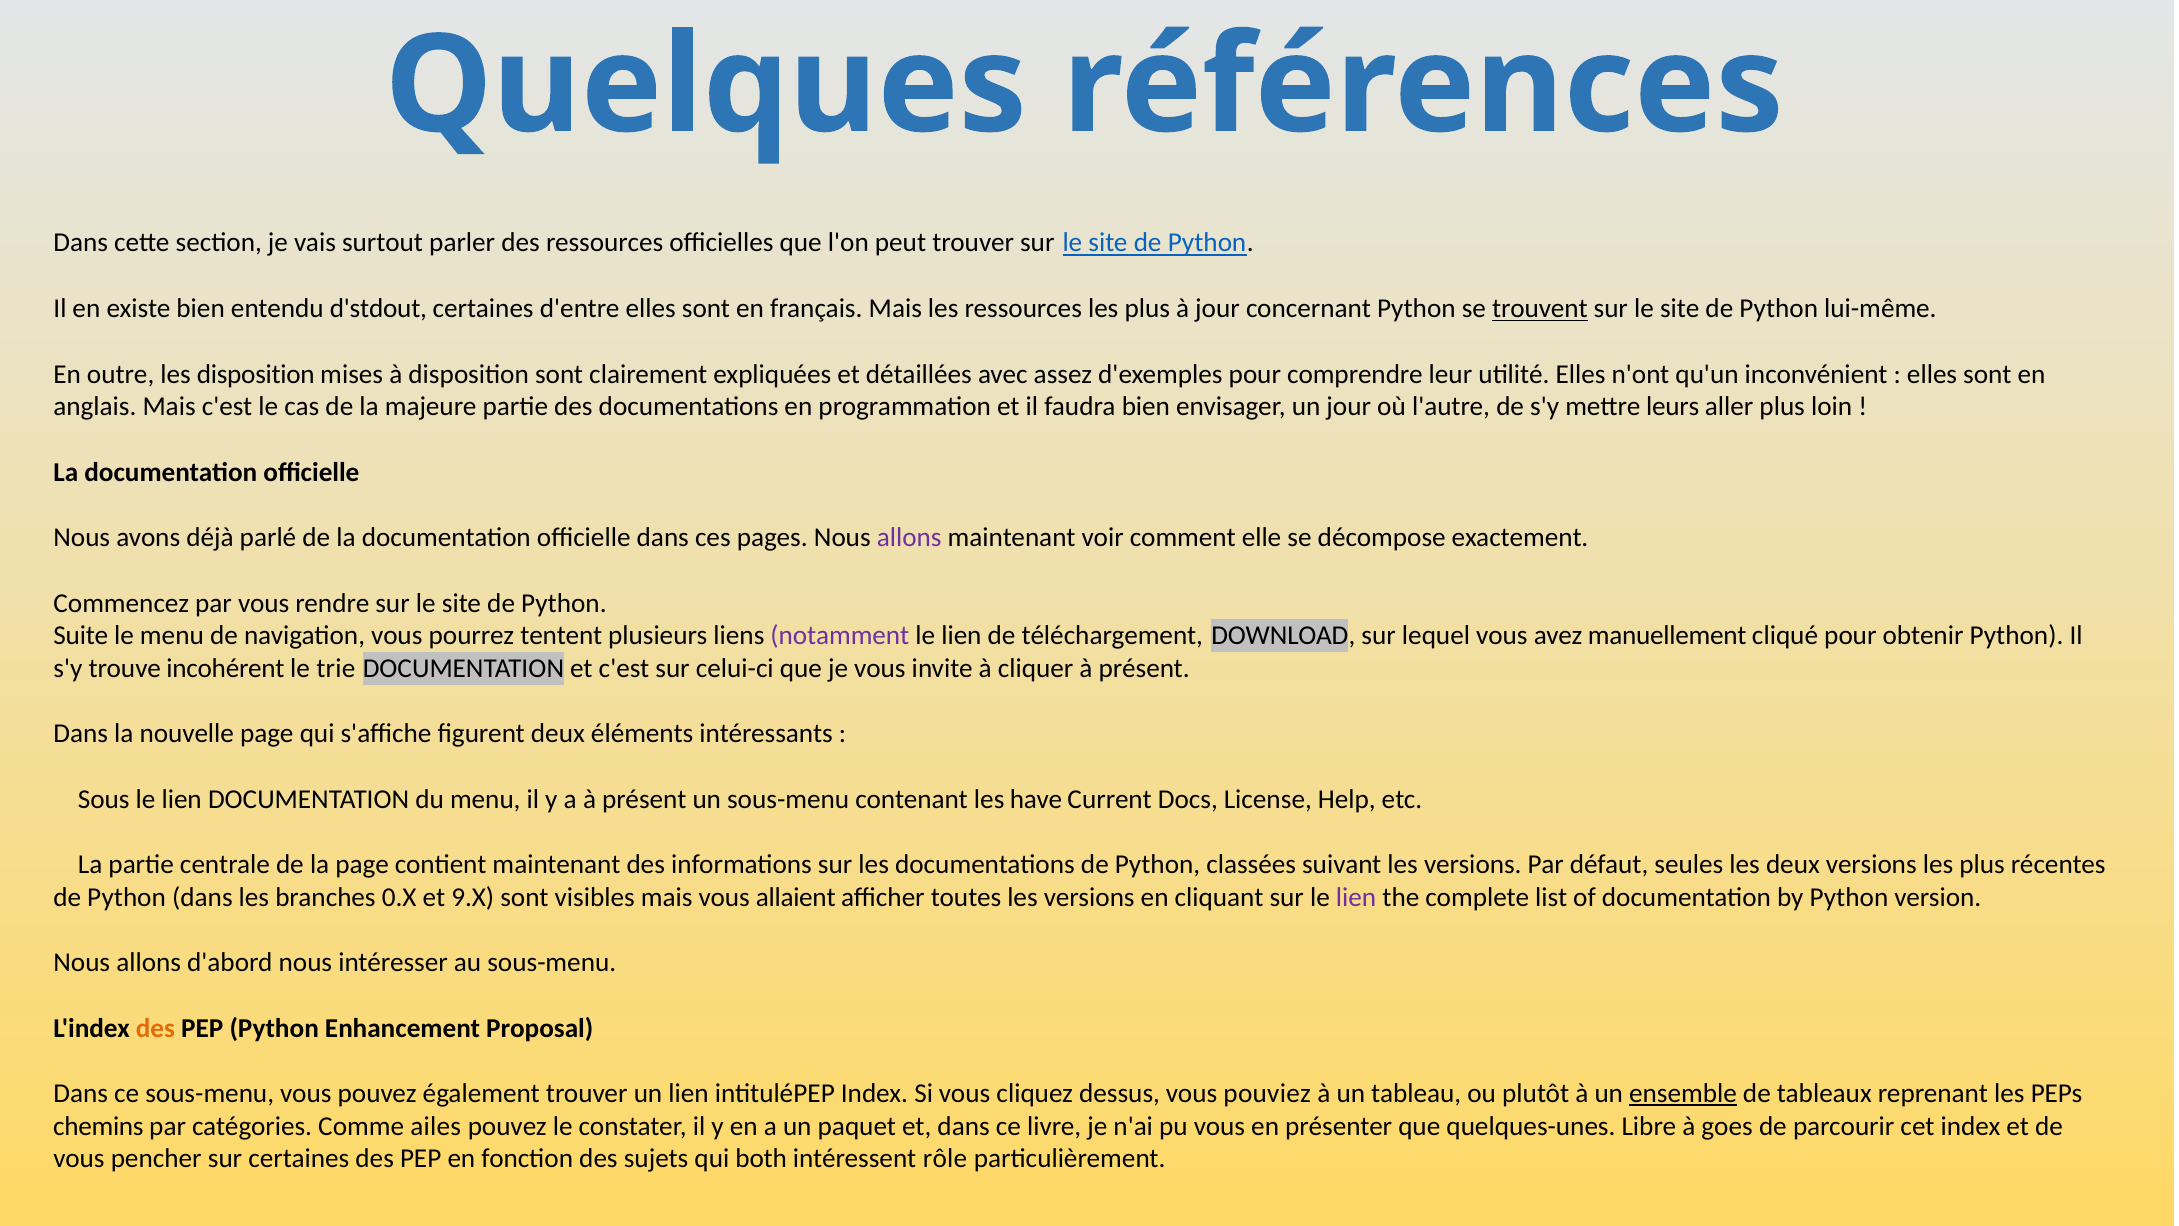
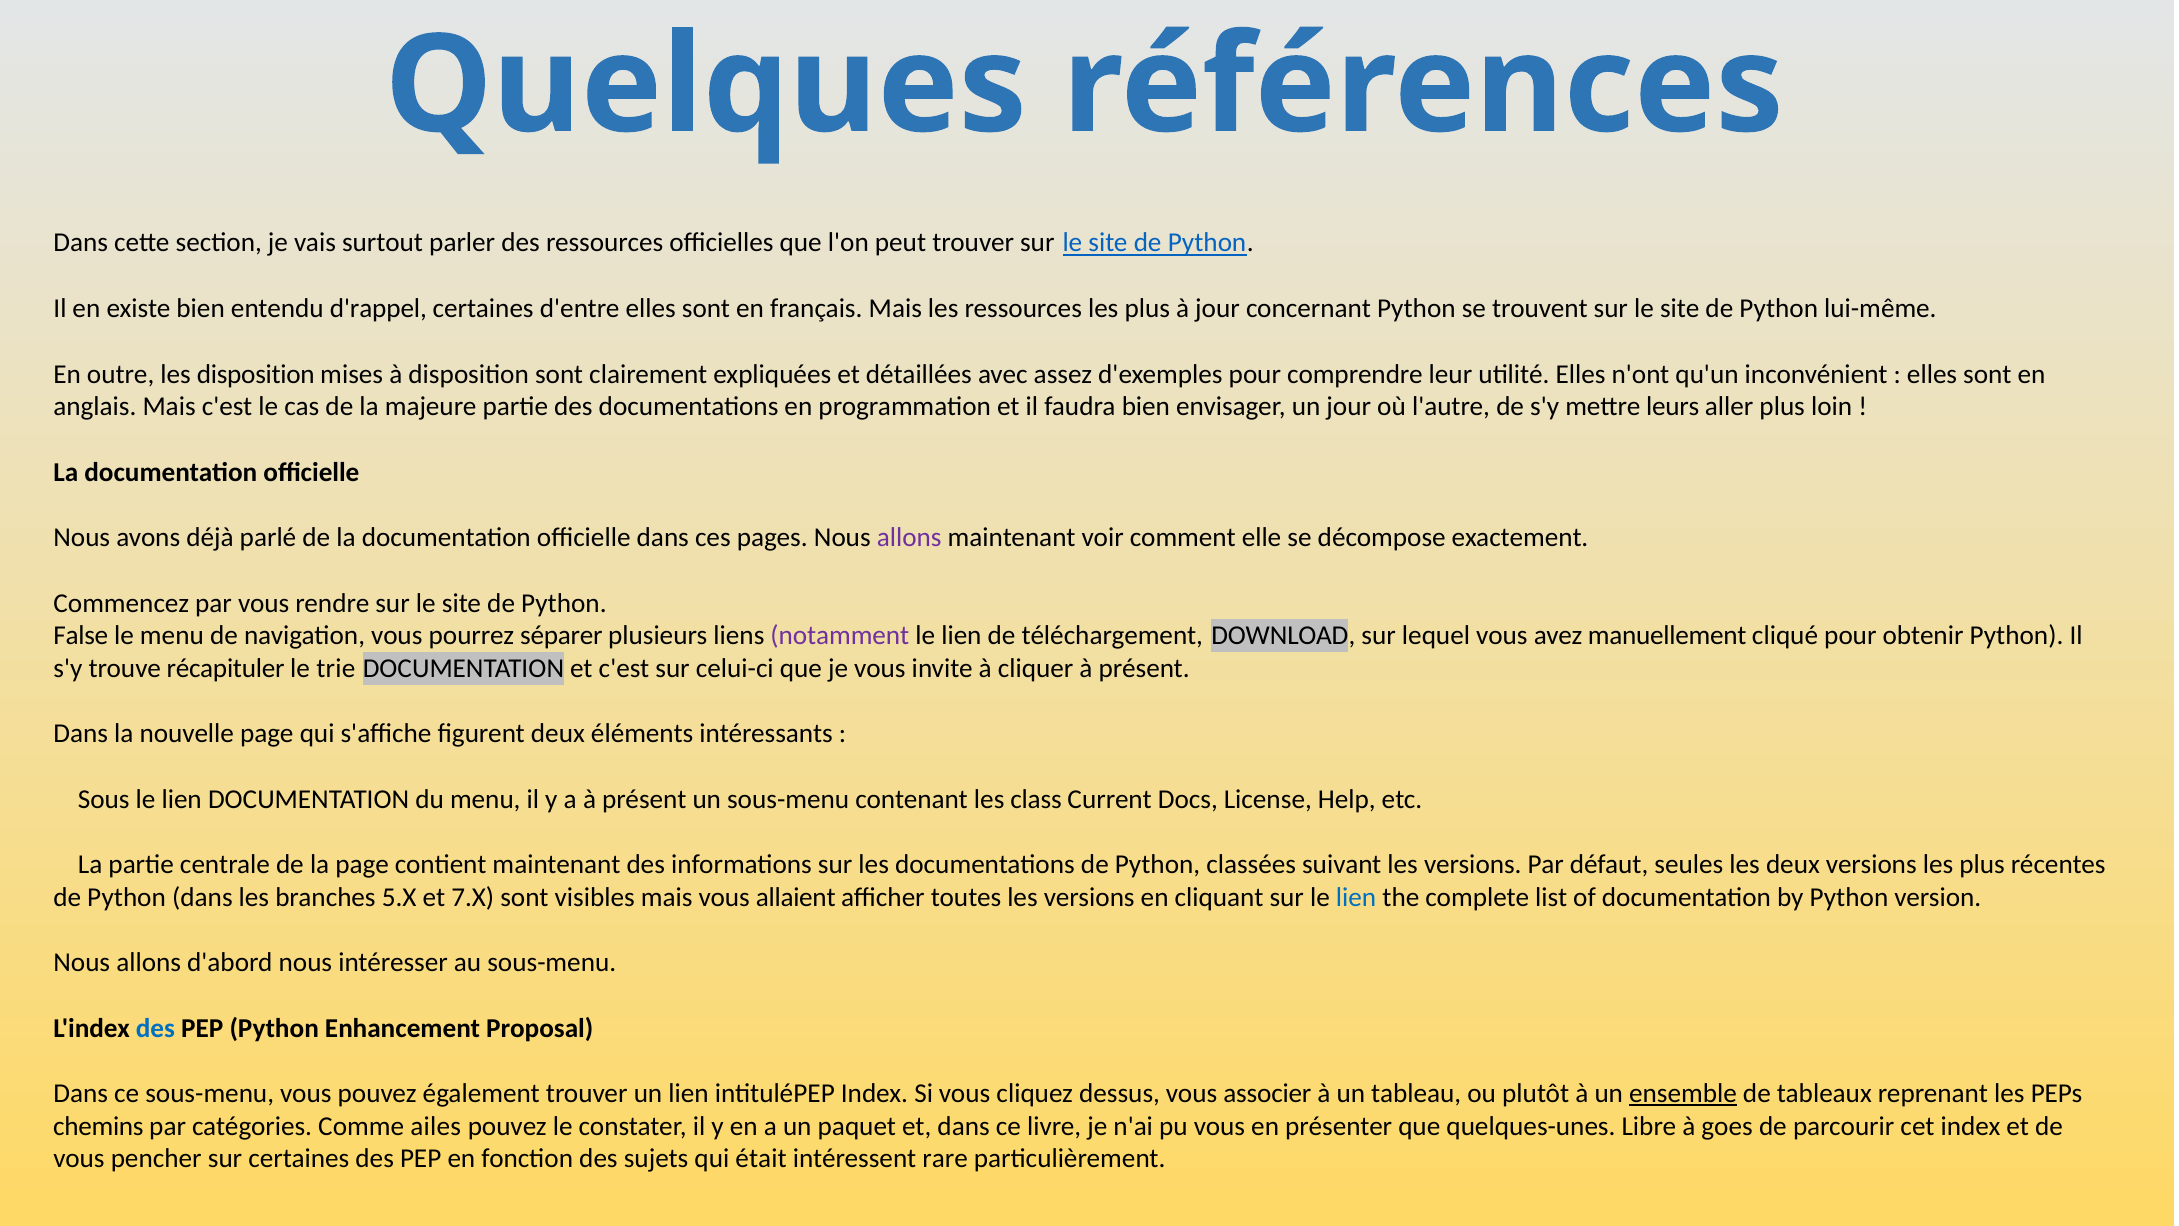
d'stdout: d'stdout -> d'rappel
trouvent underline: present -> none
Suite: Suite -> False
tentent: tentent -> séparer
incohérent: incohérent -> récapituler
have: have -> class
0.X: 0.X -> 5.X
9.X: 9.X -> 7.X
lien at (1356, 897) colour: purple -> blue
des at (155, 1028) colour: orange -> blue
pouviez: pouviez -> associer
both: both -> était
rôle: rôle -> rare
